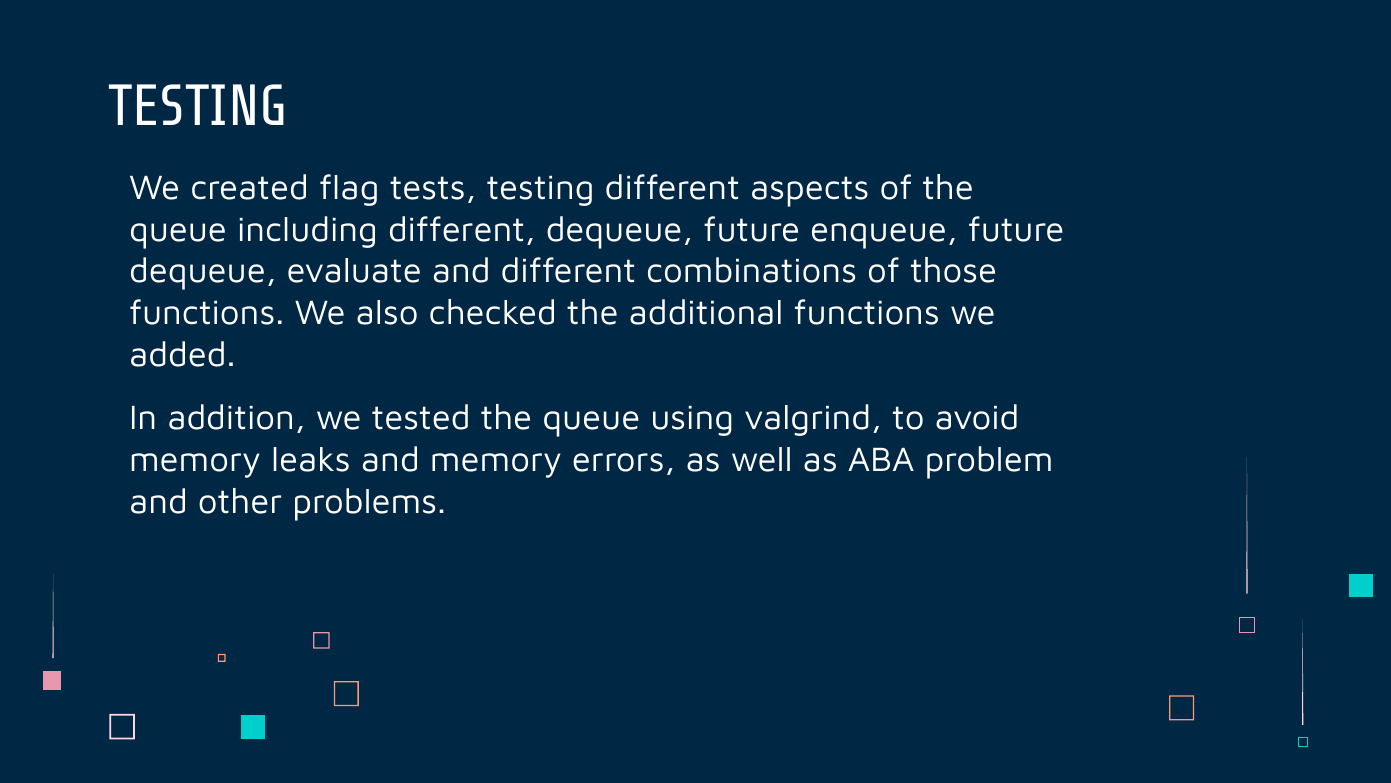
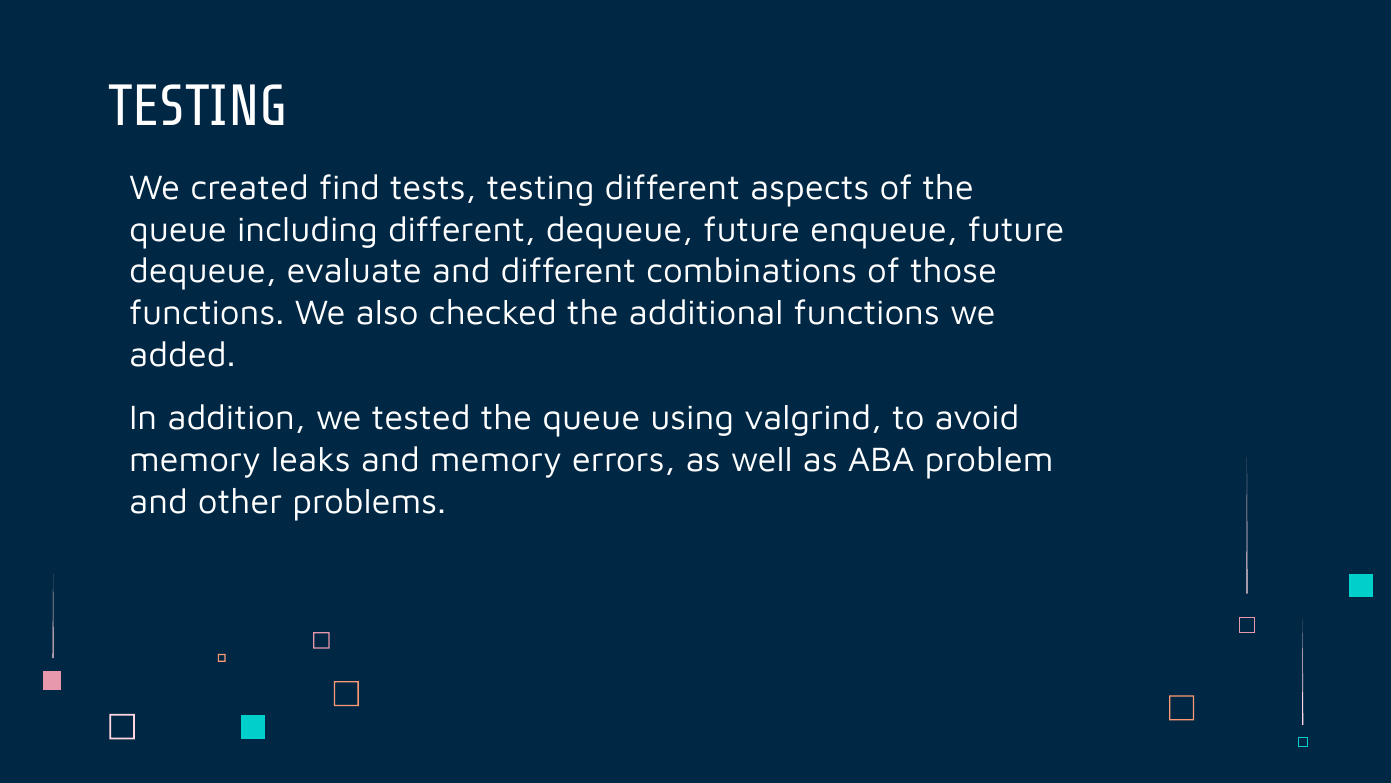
flag: flag -> find
